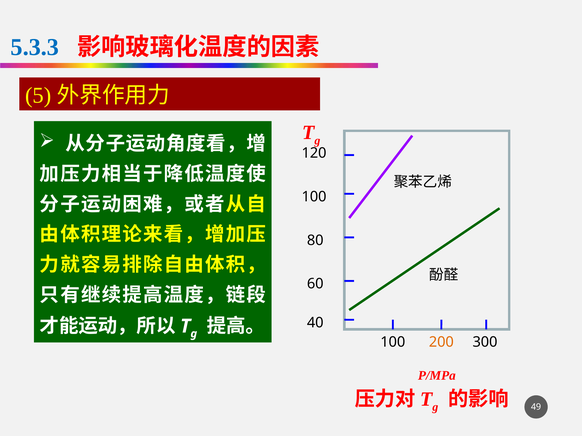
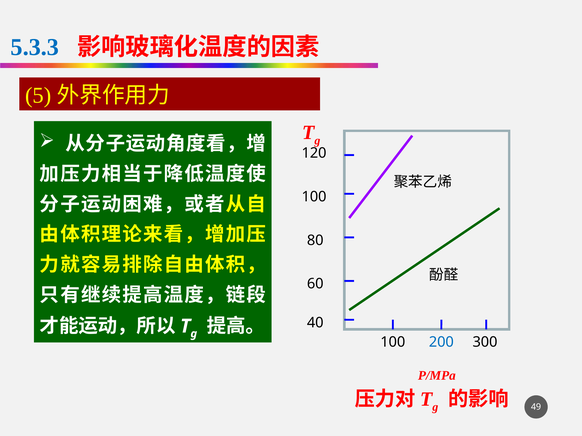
200 colour: orange -> blue
